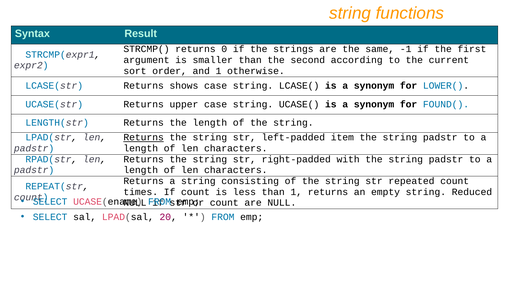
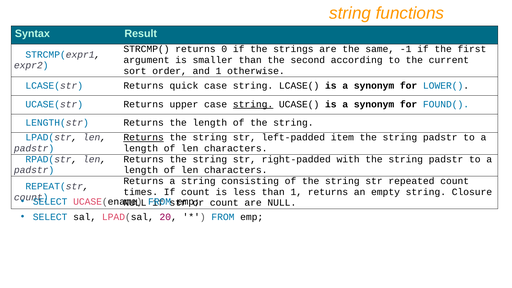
shows: shows -> quick
string at (253, 104) underline: none -> present
Reduced: Reduced -> Closure
